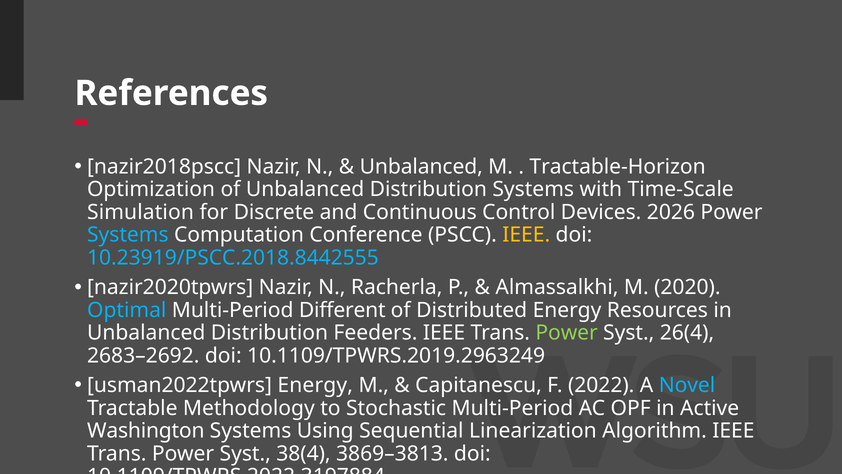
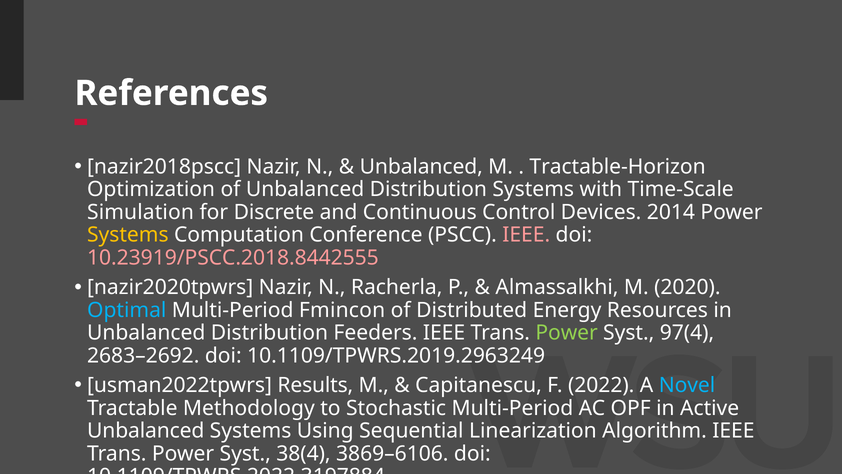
2026: 2026 -> 2014
Systems at (128, 235) colour: light blue -> yellow
IEEE at (526, 235) colour: yellow -> pink
10.23919/PSCC.2018.8442555 colour: light blue -> pink
Different: Different -> Fmincon
26(4: 26(4 -> 97(4
usman2022tpwrs Energy: Energy -> Results
Washington at (146, 431): Washington -> Unbalanced
3869–3813: 3869–3813 -> 3869–6106
